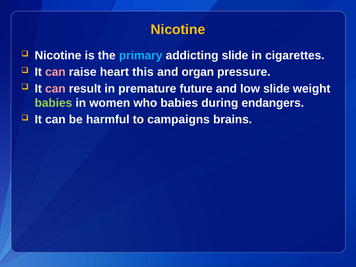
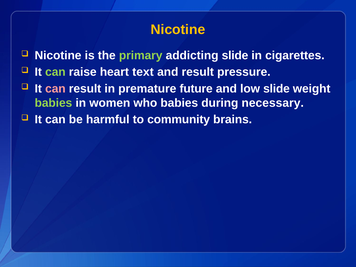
primary colour: light blue -> light green
can at (55, 72) colour: pink -> light green
this: this -> text
and organ: organ -> result
endangers: endangers -> necessary
campaigns: campaigns -> community
